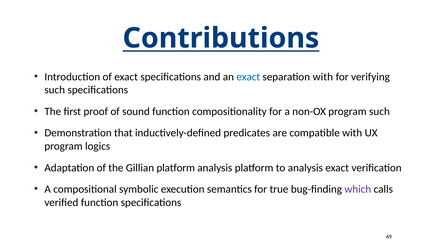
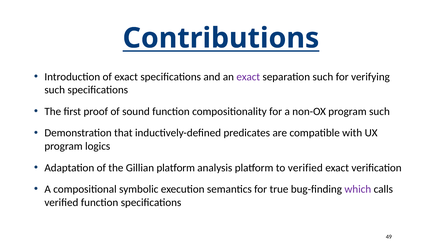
exact at (248, 77) colour: blue -> purple
separation with: with -> such
to analysis: analysis -> verified
